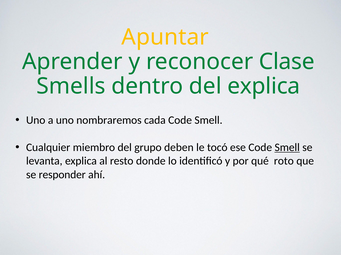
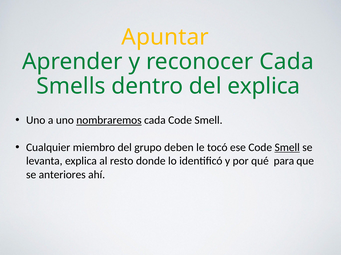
reconocer Clase: Clase -> Cada
nombraremos underline: none -> present
roto: roto -> para
responder: responder -> anteriores
